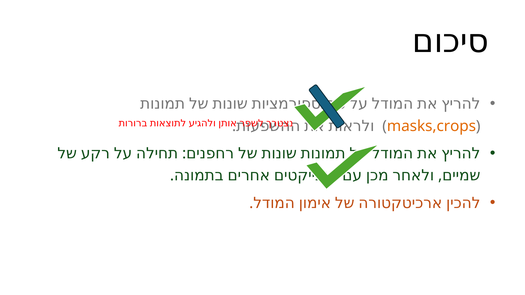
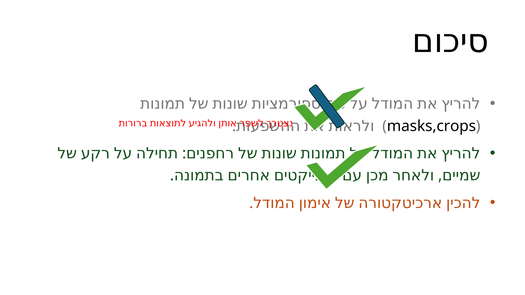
masks,crops colour: orange -> black
